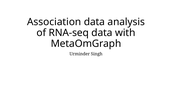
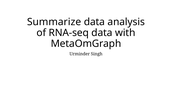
Association: Association -> Summarize
